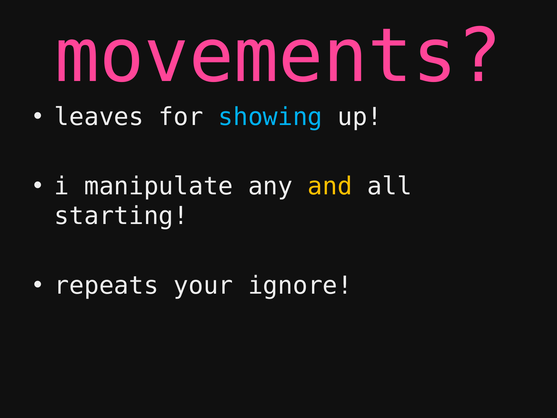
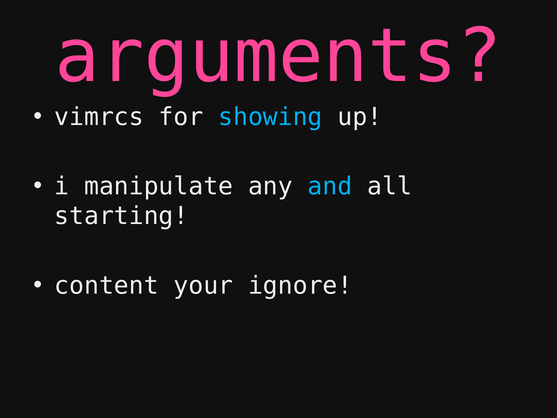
movements: movements -> arguments
leaves: leaves -> vimrcs
and colour: yellow -> light blue
repeats: repeats -> content
